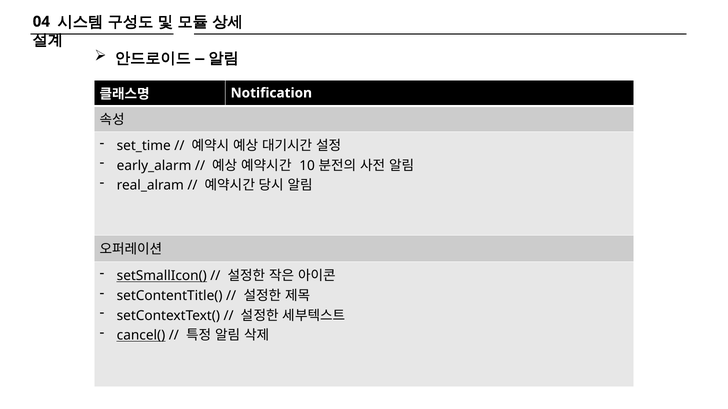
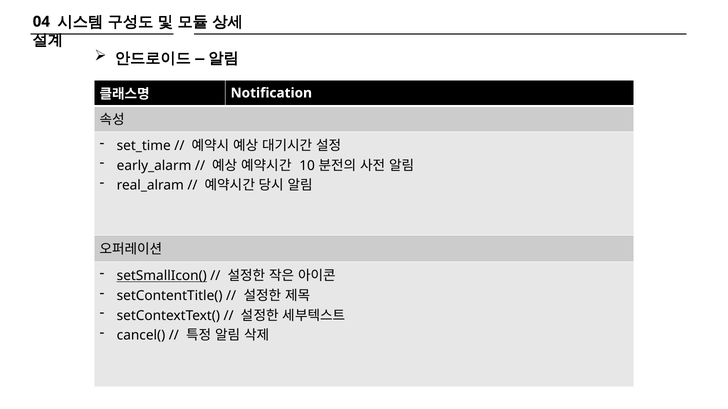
cancel( underline: present -> none
